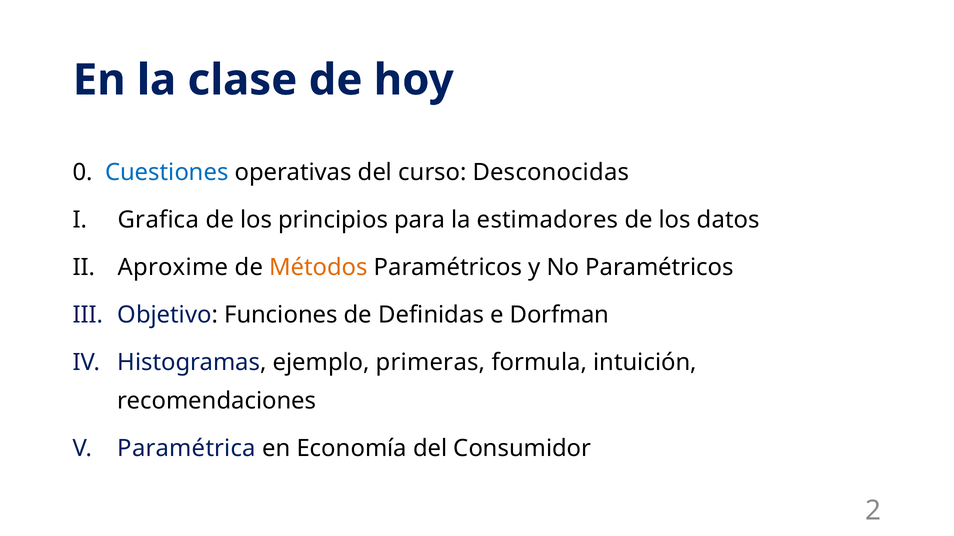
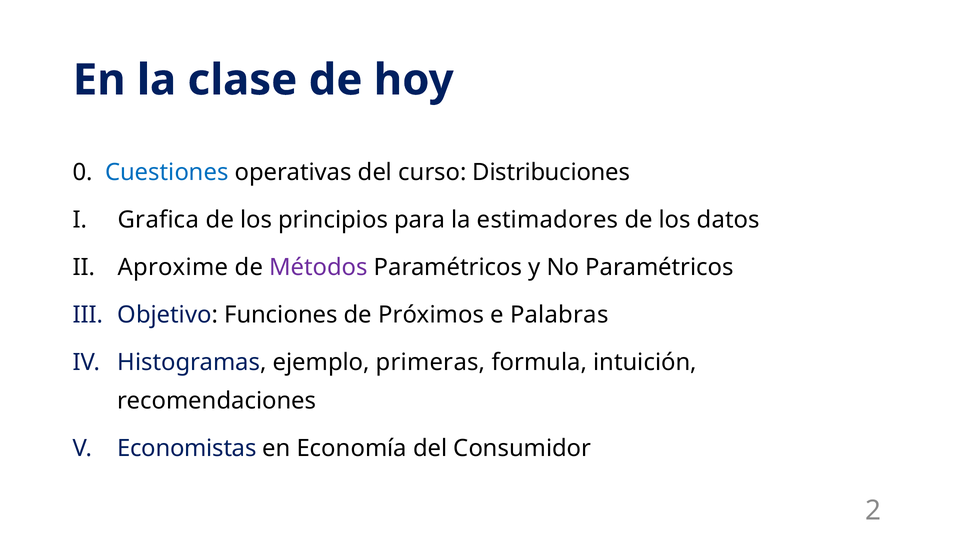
Desconocidas: Desconocidas -> Distribuciones
Métodos colour: orange -> purple
Definidas: Definidas -> Próximos
Dorfman: Dorfman -> Palabras
Paramétrica: Paramétrica -> Economistas
